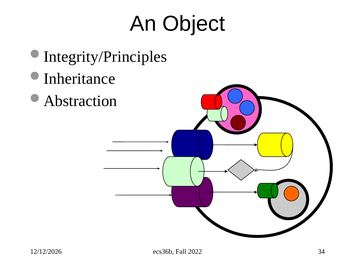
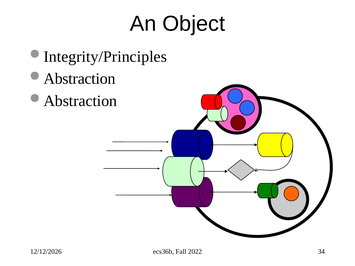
Inheritance at (79, 79): Inheritance -> Abstraction
